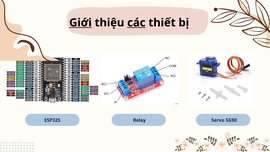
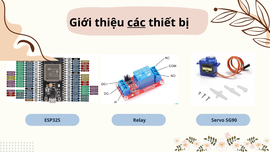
Giới underline: present -> none
